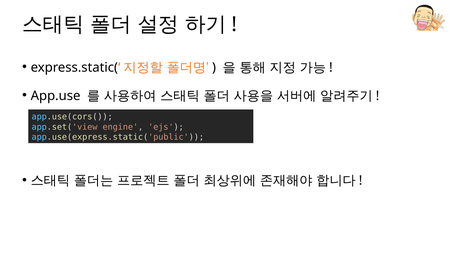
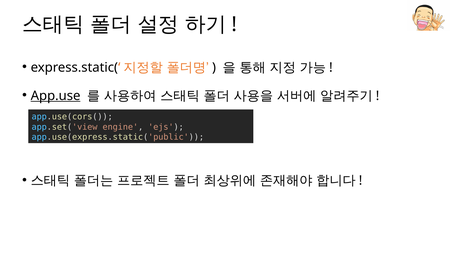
App.use underline: none -> present
